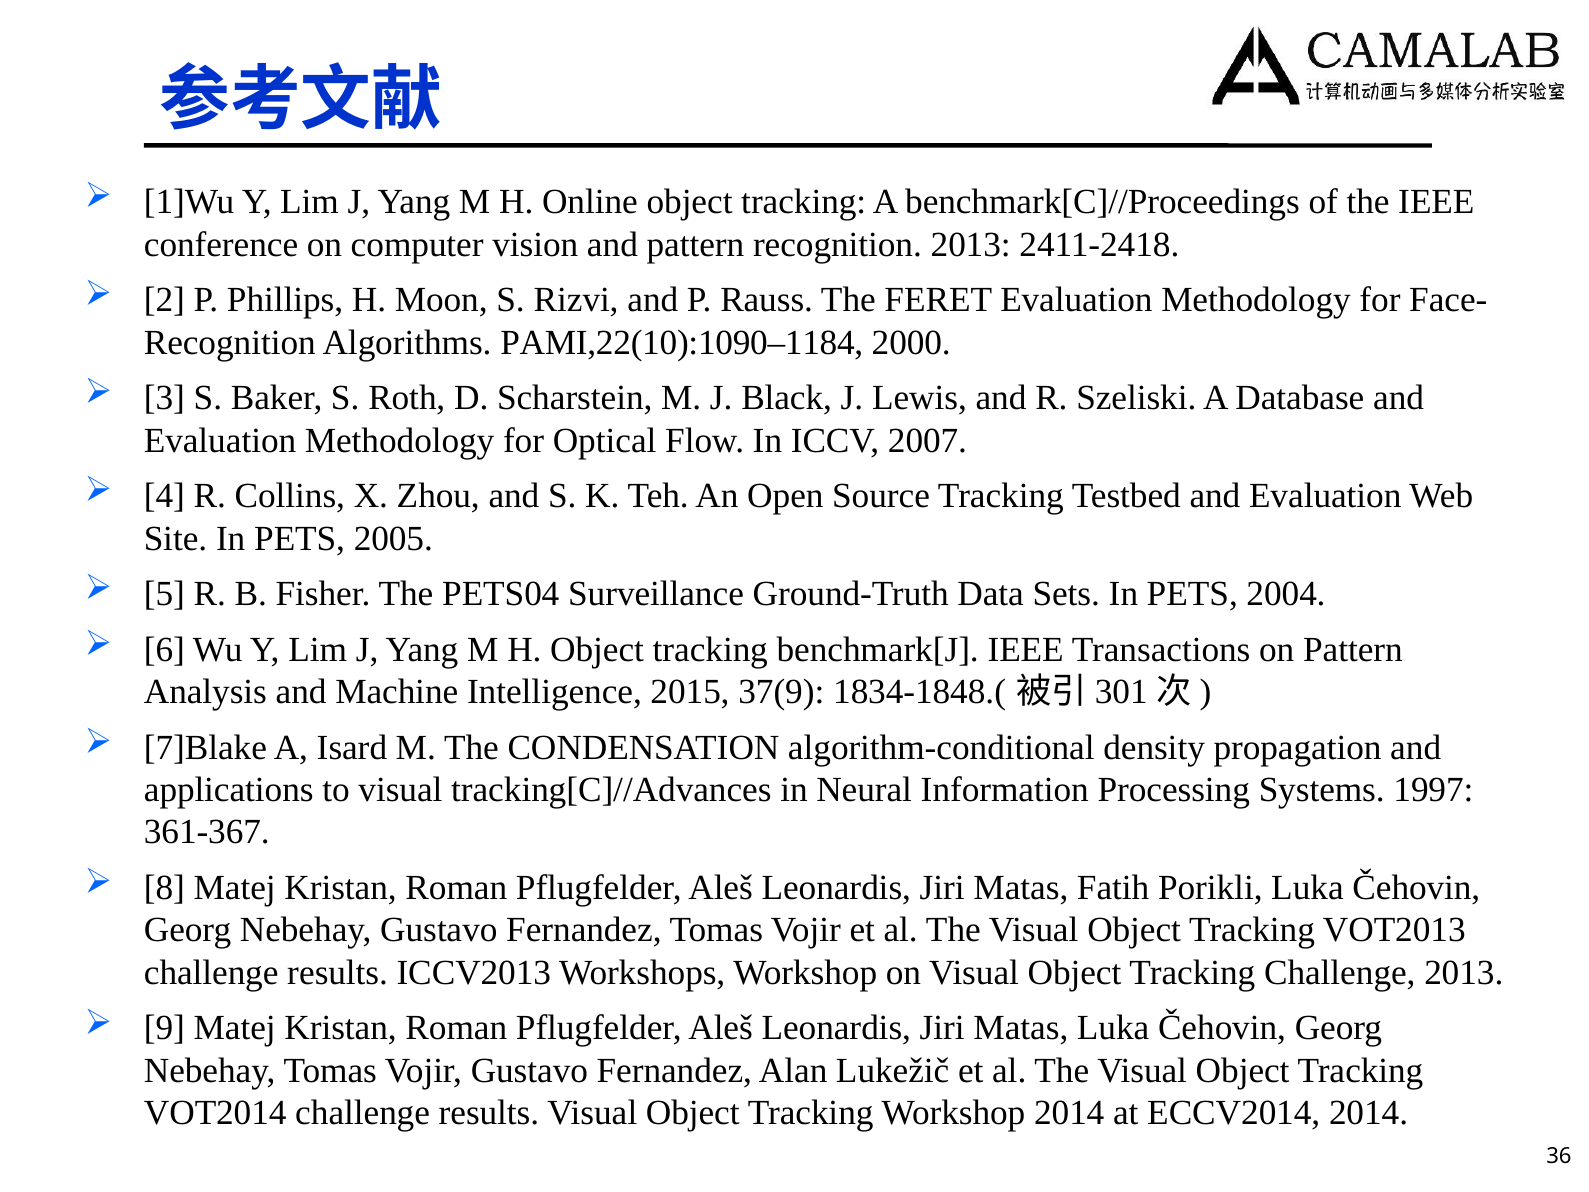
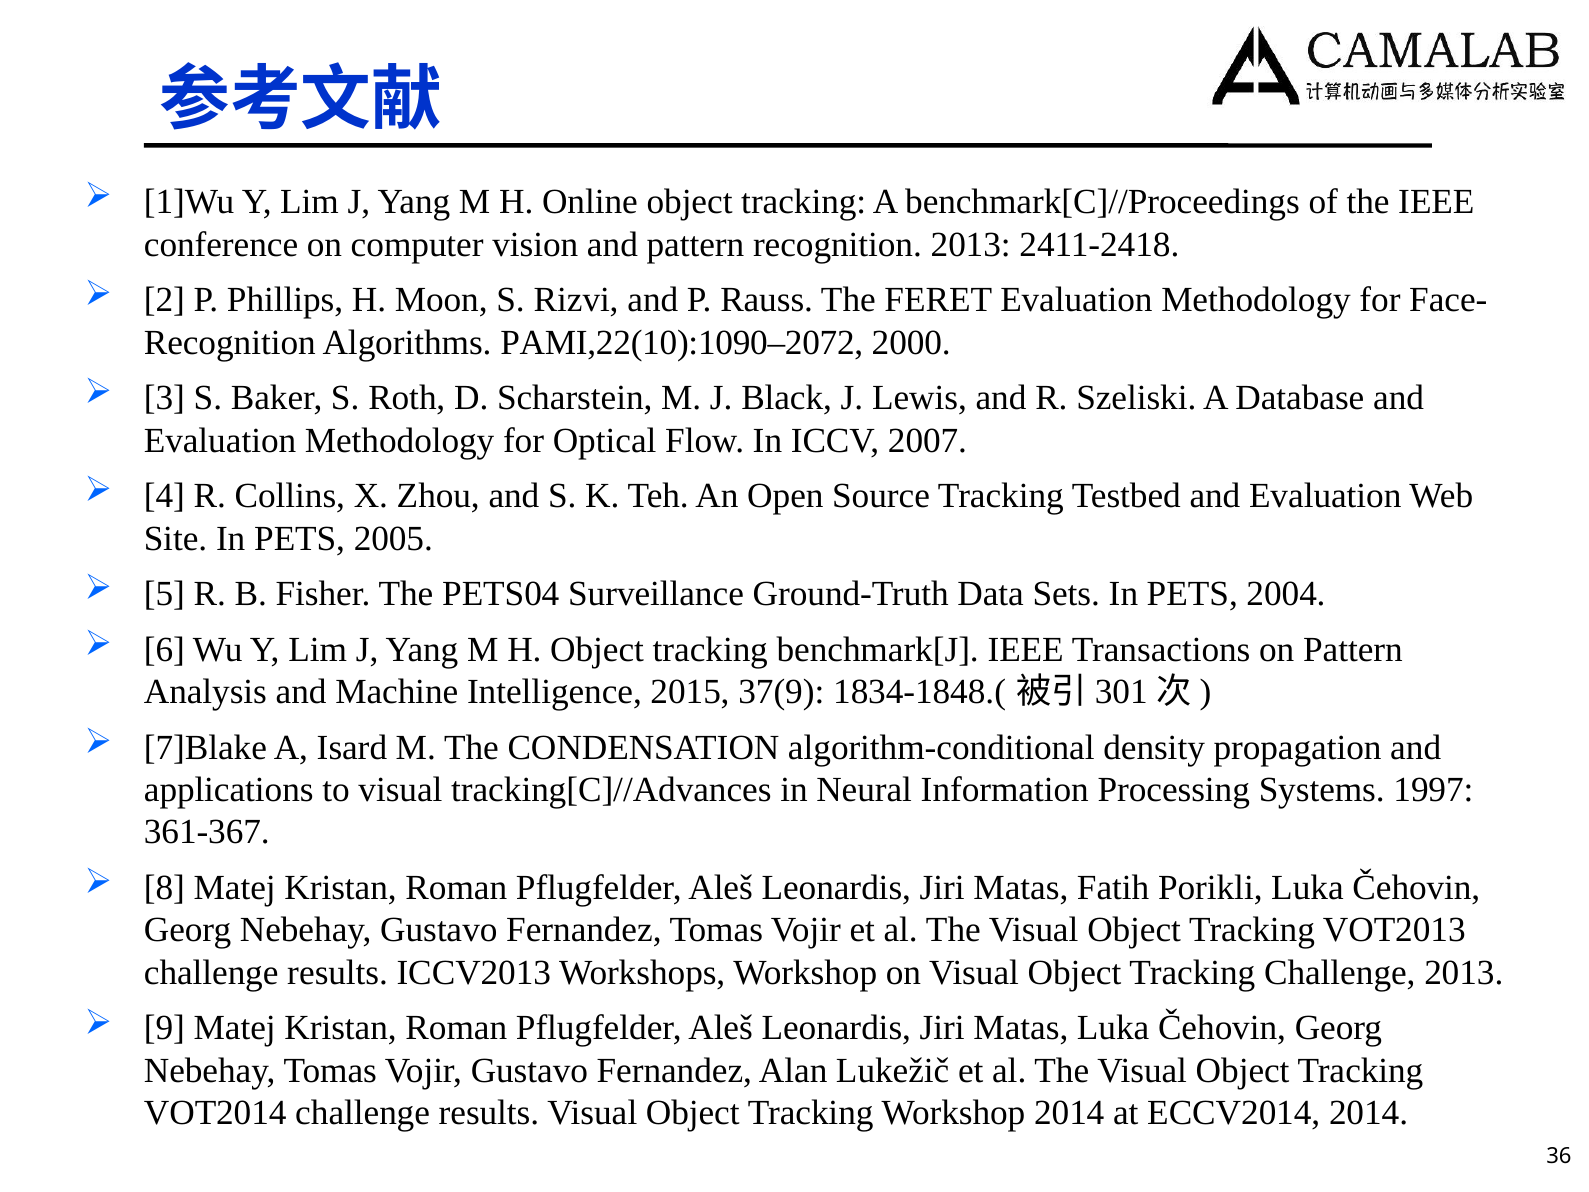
PAMI,22(10):1090–1184: PAMI,22(10):1090–1184 -> PAMI,22(10):1090–2072
